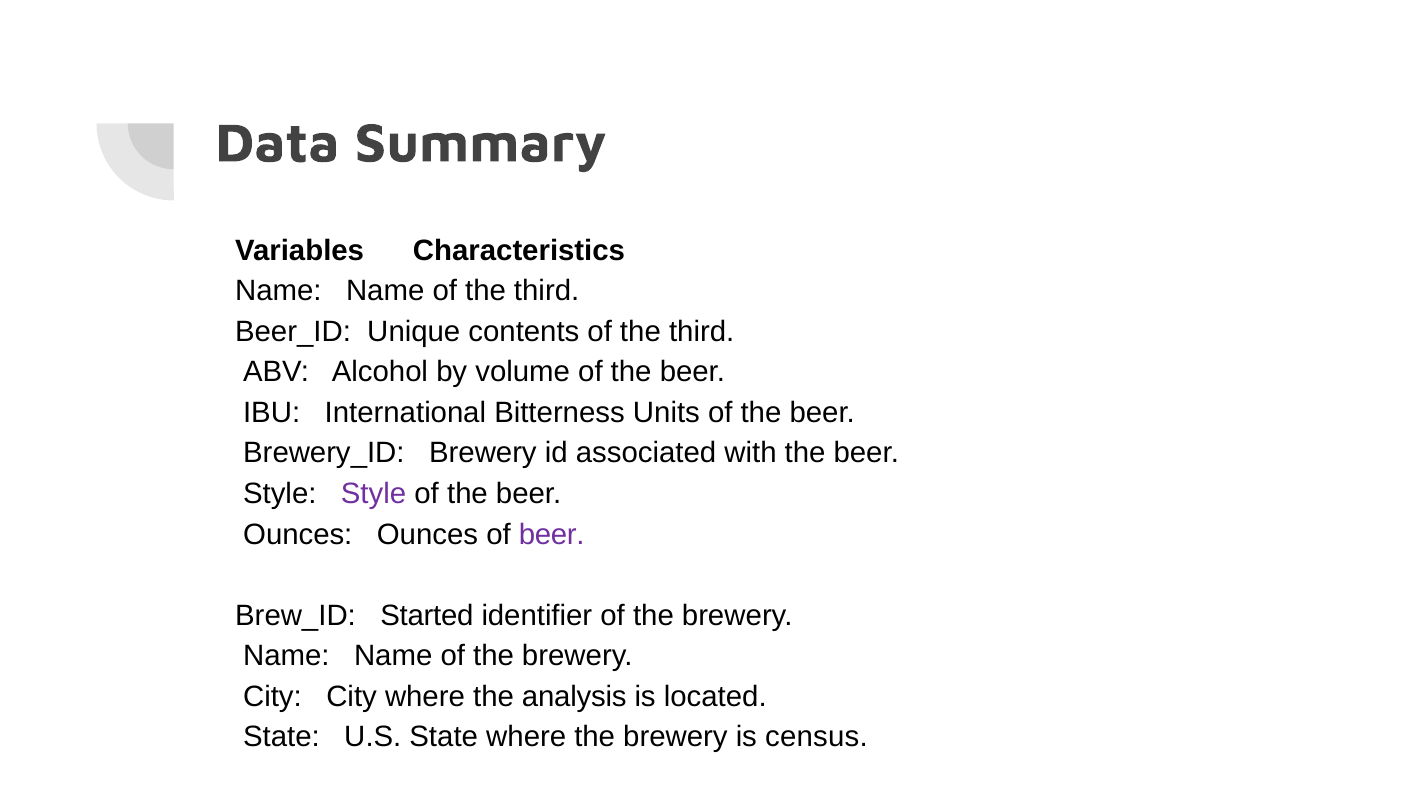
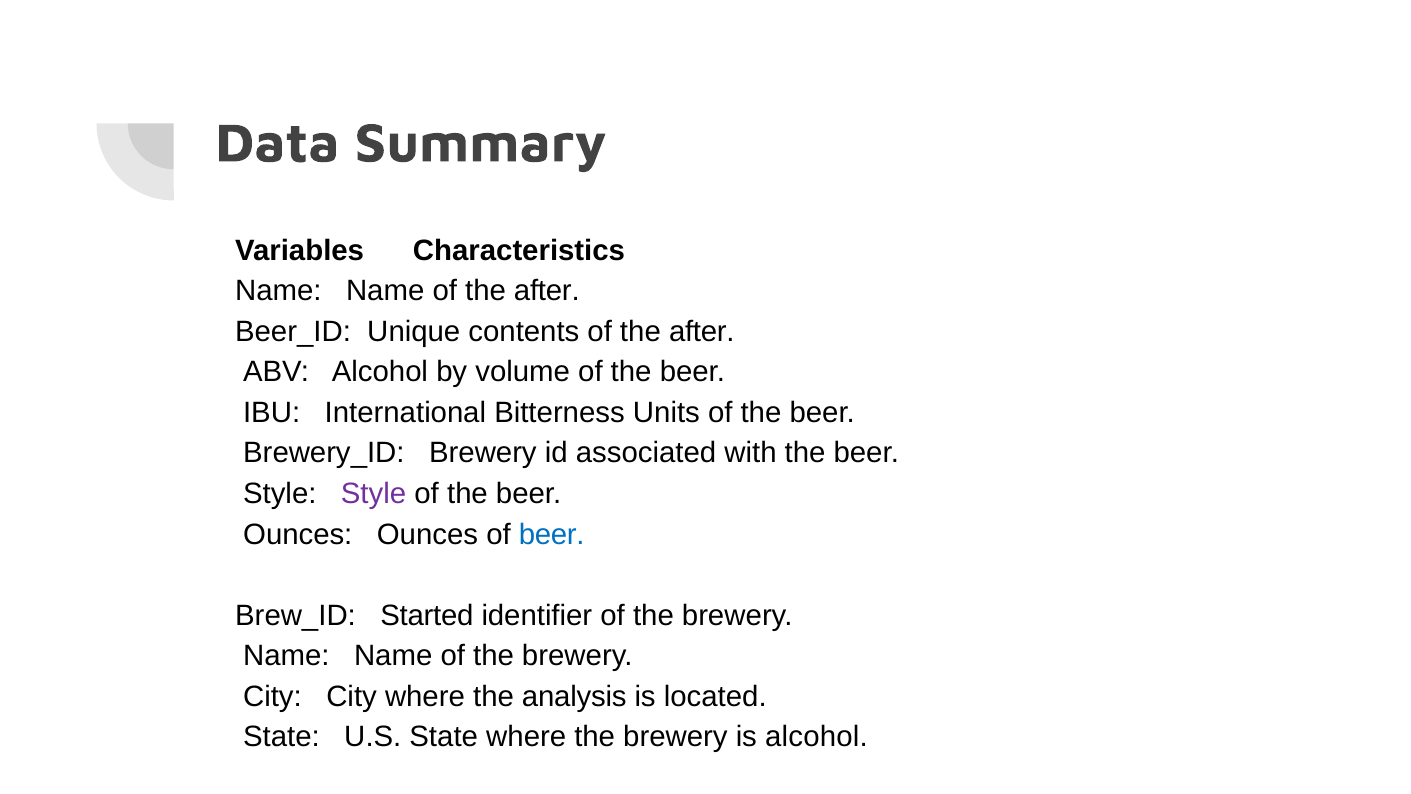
Name of the third: third -> after
third at (702, 331): third -> after
beer at (552, 534) colour: purple -> blue
is census: census -> alcohol
